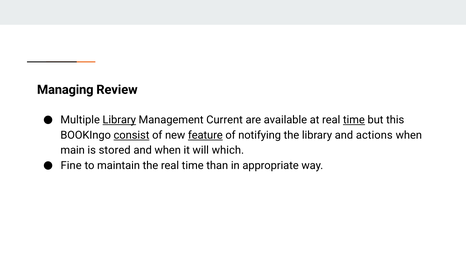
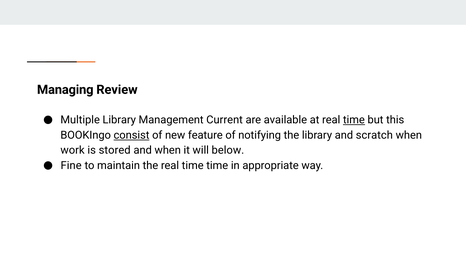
Library at (119, 120) underline: present -> none
feature underline: present -> none
actions: actions -> scratch
main: main -> work
which: which -> below
time than: than -> time
